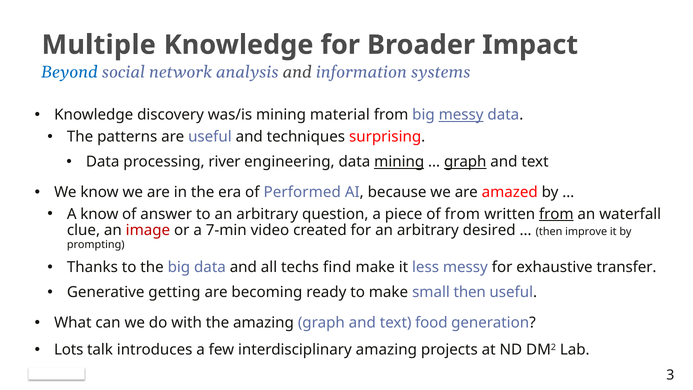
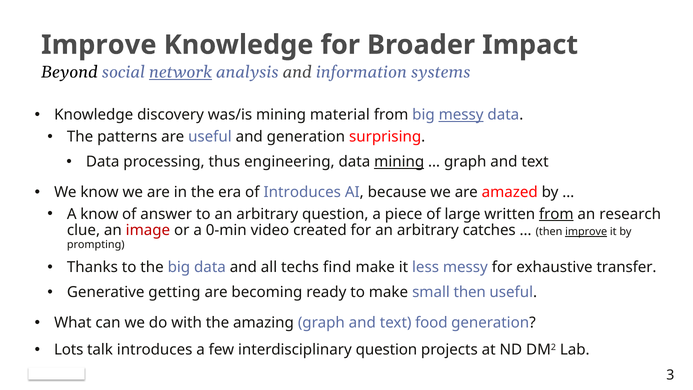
Multiple at (99, 45): Multiple -> Improve
Beyond colour: blue -> black
network underline: none -> present
and techniques: techniques -> generation
river: river -> thus
graph at (465, 162) underline: present -> none
of Performed: Performed -> Introduces
of from: from -> large
waterfall: waterfall -> research
7-min: 7-min -> 0-min
desired: desired -> catches
improve at (586, 232) underline: none -> present
interdisciplinary amazing: amazing -> question
